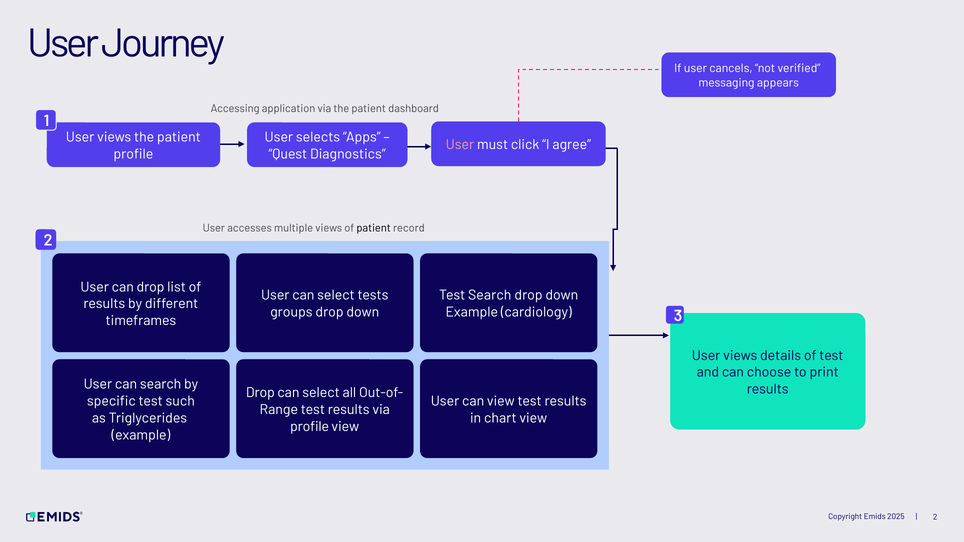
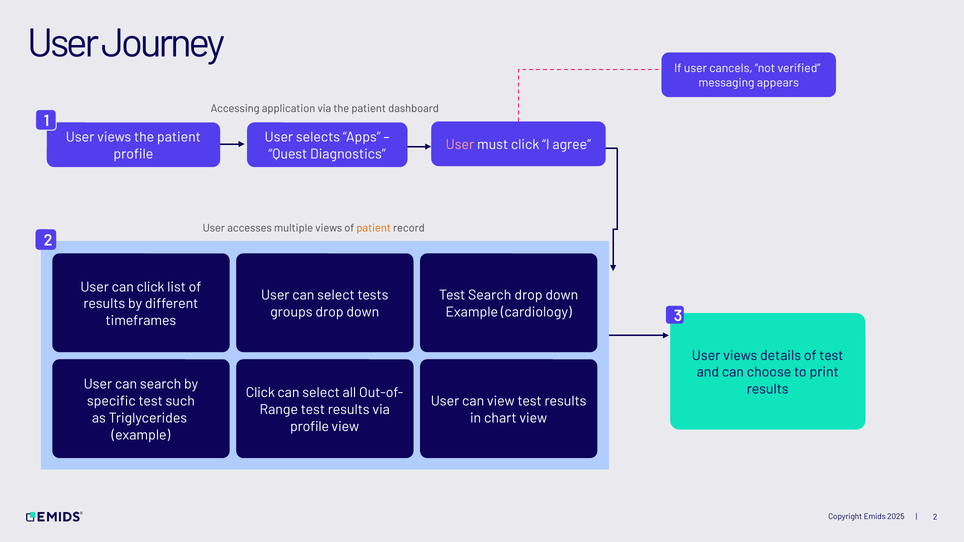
patient at (374, 228) colour: black -> orange
can drop: drop -> click
Drop at (260, 393): Drop -> Click
